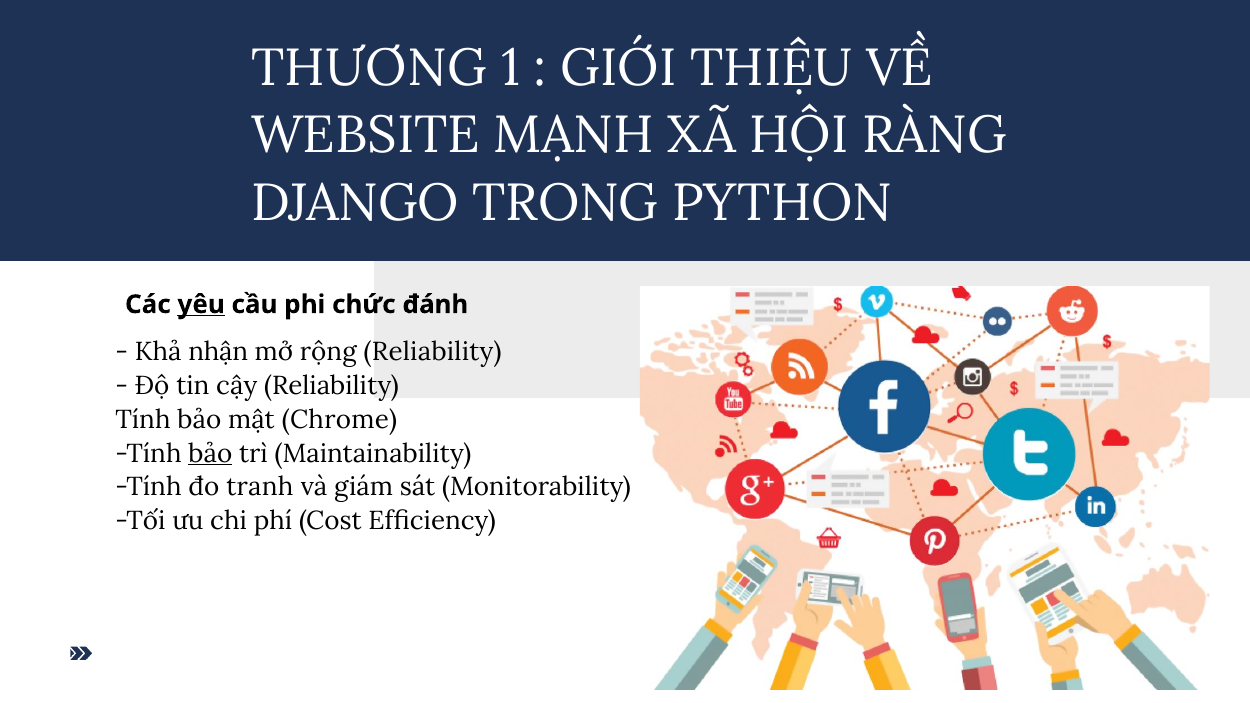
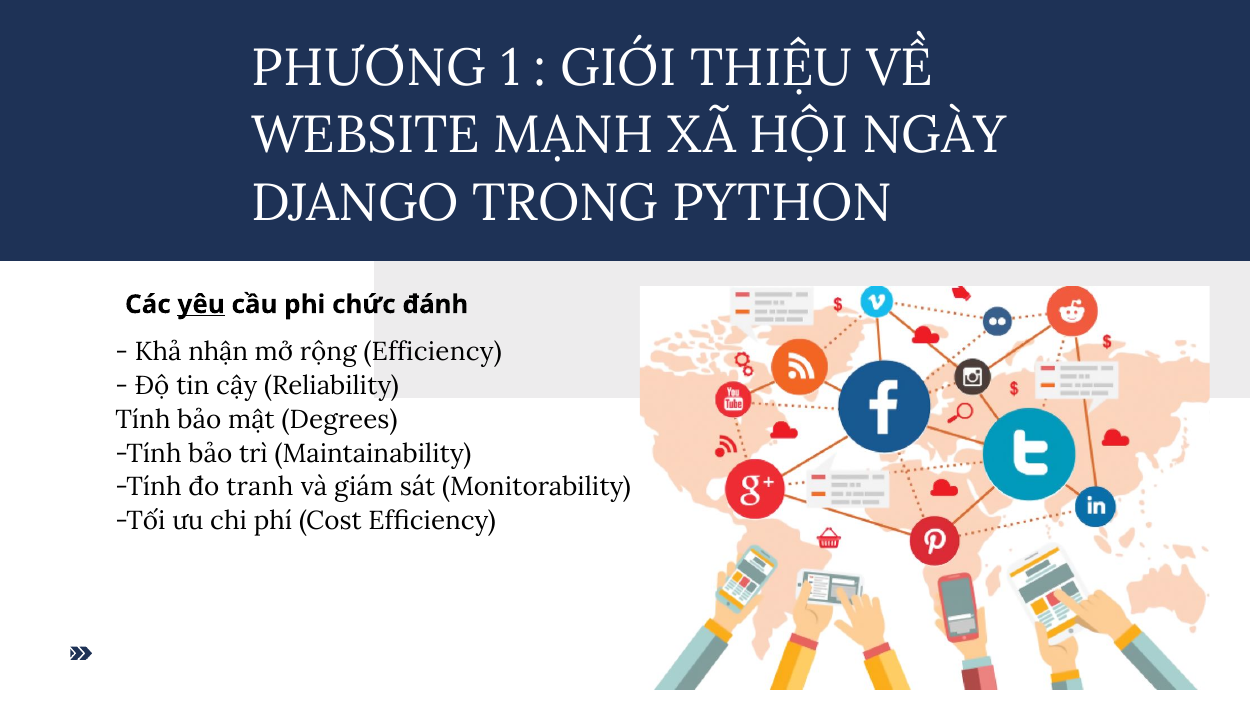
THƯƠNG: THƯƠNG -> PHƯƠNG
RÀNG: RÀNG -> NGÀY
rộng Reliability: Reliability -> Efficiency
Chrome: Chrome -> Degrees
bảo at (210, 454) underline: present -> none
